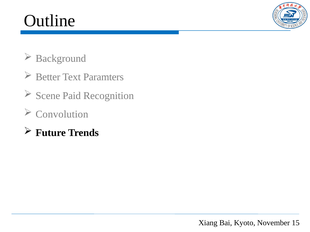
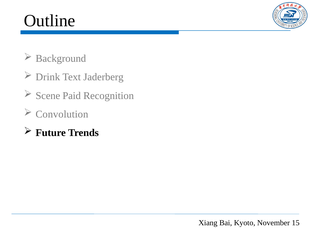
Better: Better -> Drink
Paramters: Paramters -> Jaderberg
